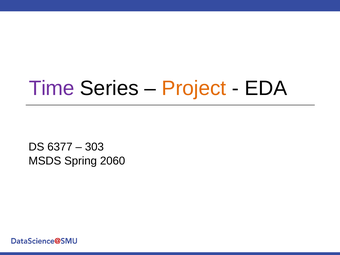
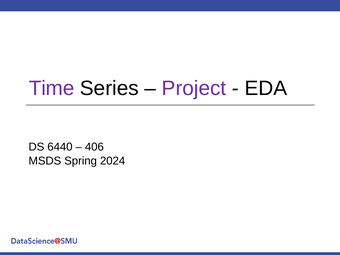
Project colour: orange -> purple
6377: 6377 -> 6440
303: 303 -> 406
2060: 2060 -> 2024
